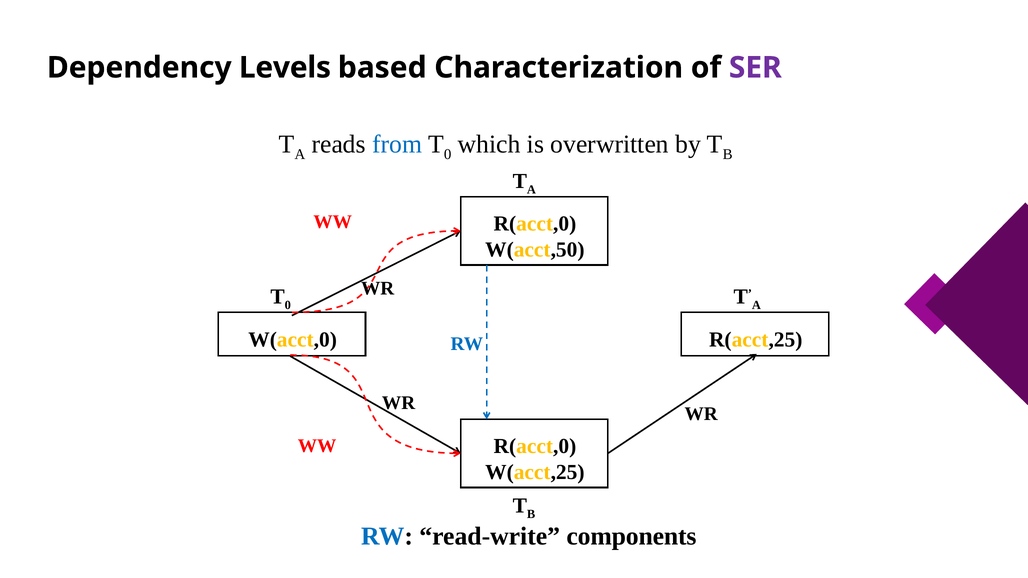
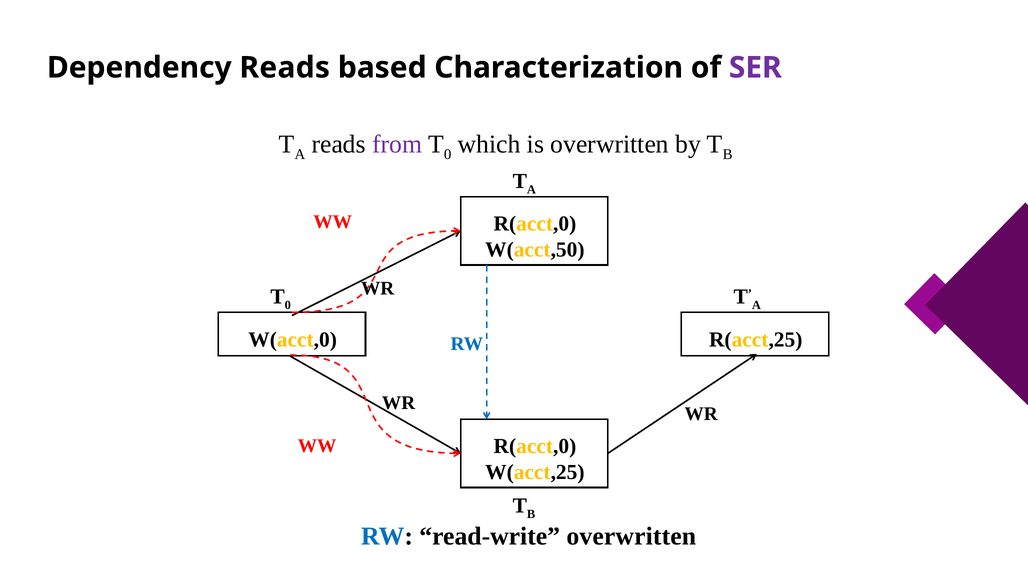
Dependency Levels: Levels -> Reads
from colour: blue -> purple
read-write components: components -> overwritten
